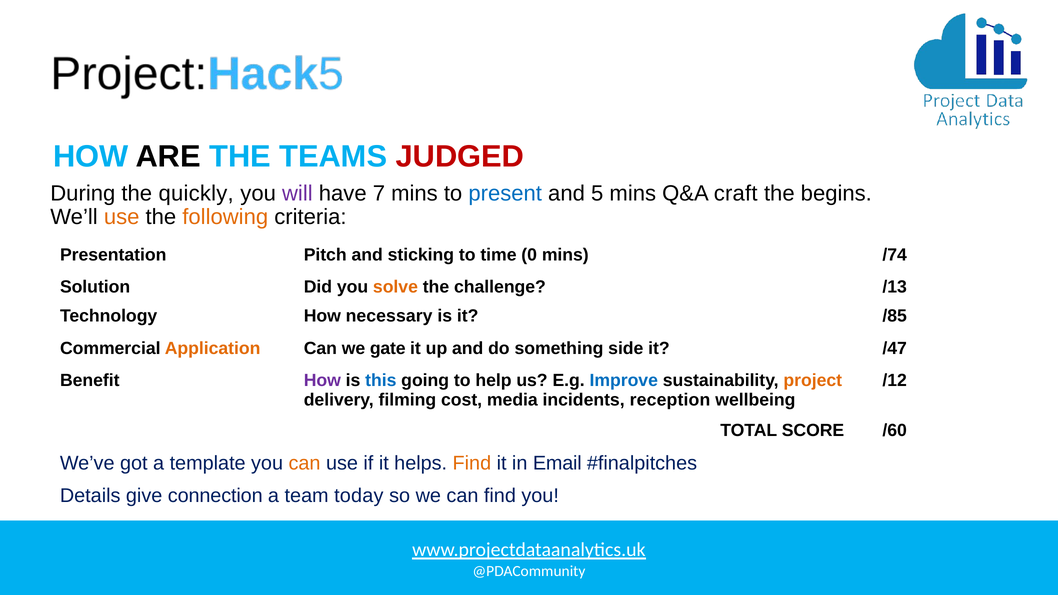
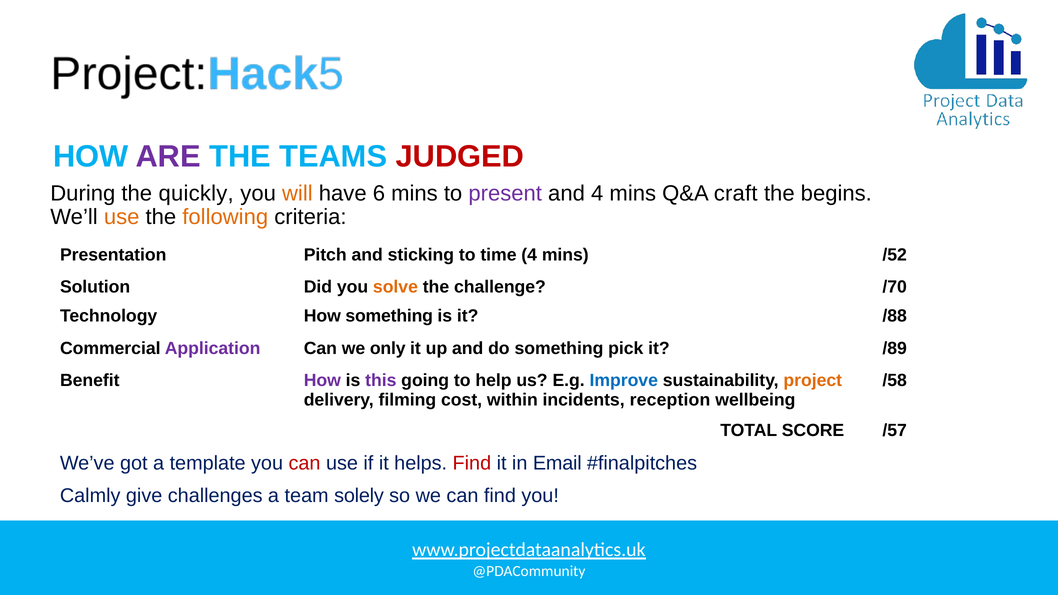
ARE colour: black -> purple
will colour: purple -> orange
7: 7 -> 6
present colour: blue -> purple
and 5: 5 -> 4
time 0: 0 -> 4
/74: /74 -> /52
/13: /13 -> /70
How necessary: necessary -> something
/85: /85 -> /88
Application colour: orange -> purple
gate: gate -> only
side: side -> pick
/47: /47 -> /89
this colour: blue -> purple
/12: /12 -> /58
media: media -> within
/60: /60 -> /57
can at (305, 463) colour: orange -> red
Find at (472, 463) colour: orange -> red
Details: Details -> Calmly
connection: connection -> challenges
today: today -> solely
